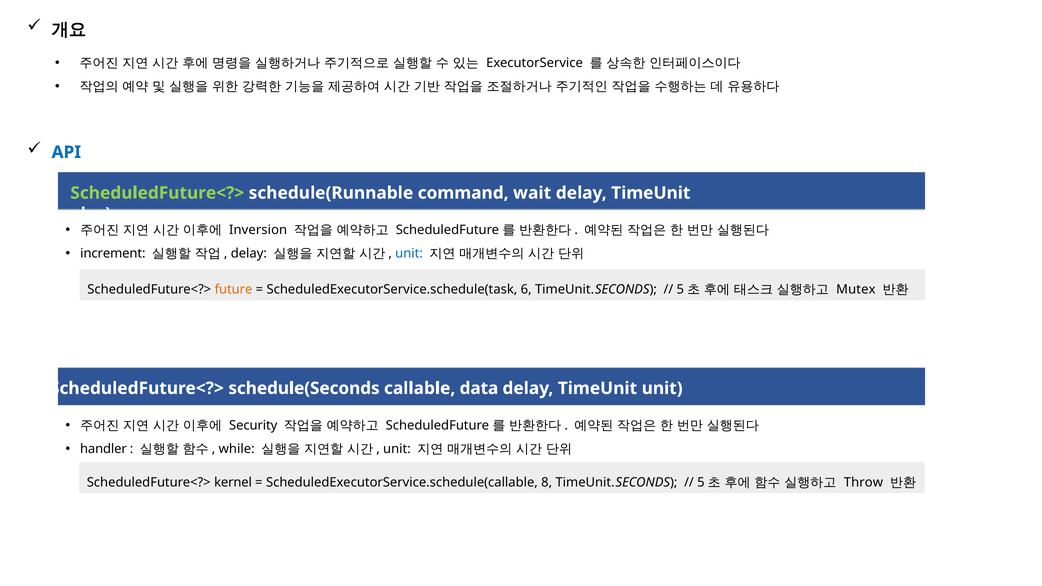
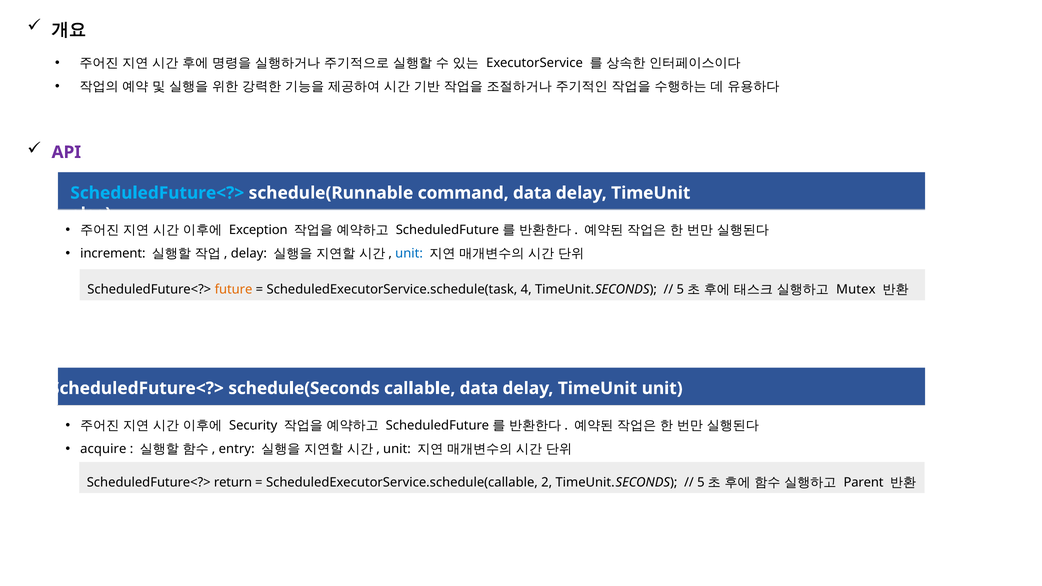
API colour: blue -> purple
ScheduledFuture<?> at (157, 193) colour: light green -> light blue
command wait: wait -> data
Inversion: Inversion -> Exception
6: 6 -> 4
handler: handler -> acquire
while: while -> entry
kernel: kernel -> return
8: 8 -> 2
Throw: Throw -> Parent
